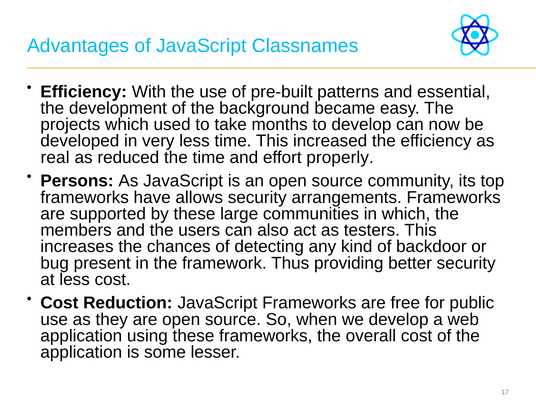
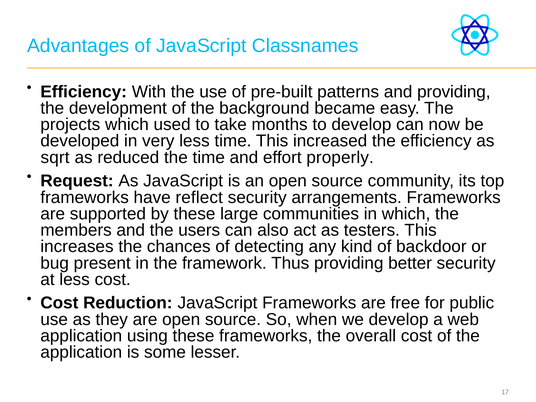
and essential: essential -> providing
real: real -> sqrt
Persons: Persons -> Request
allows: allows -> reflect
